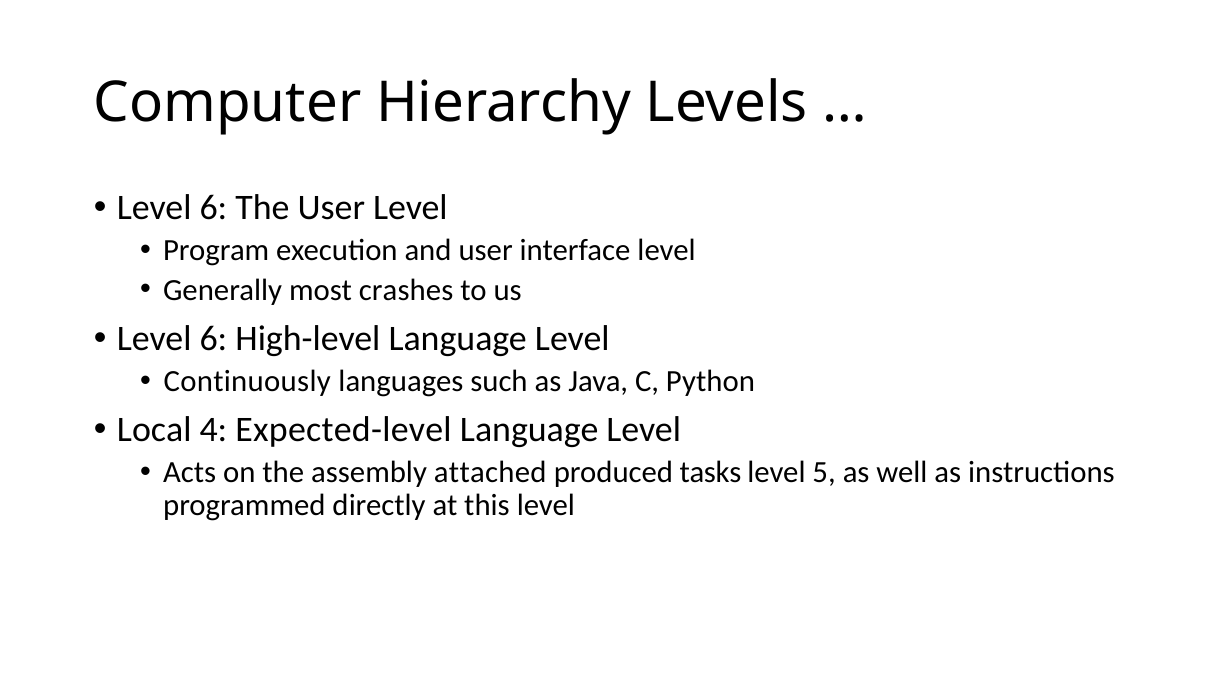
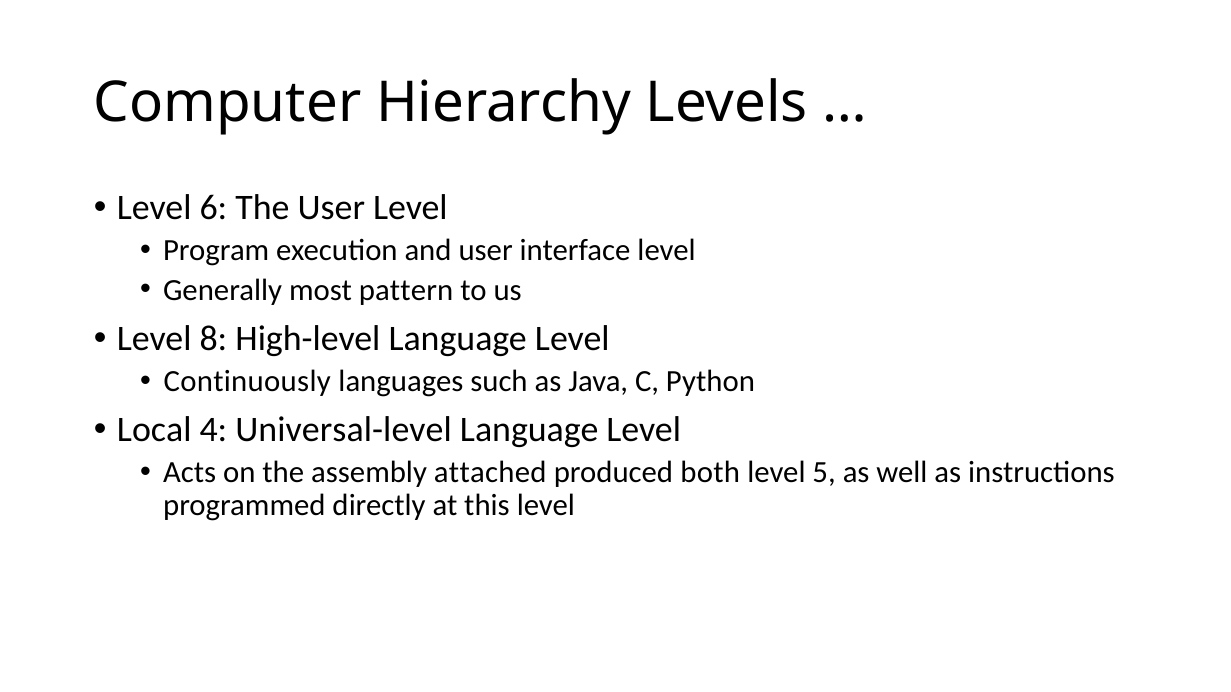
crashes: crashes -> pattern
6 at (213, 339): 6 -> 8
Expected-level: Expected-level -> Universal-level
tasks: tasks -> both
